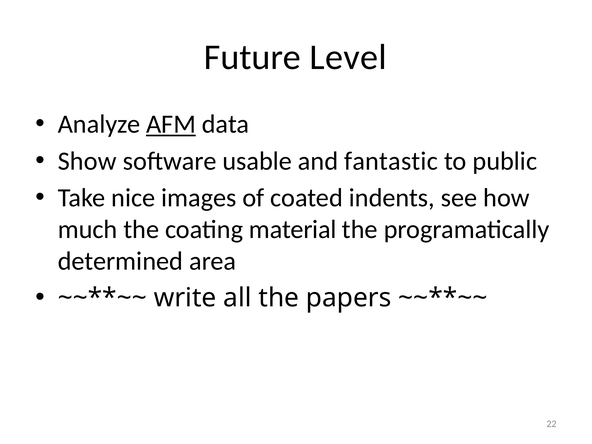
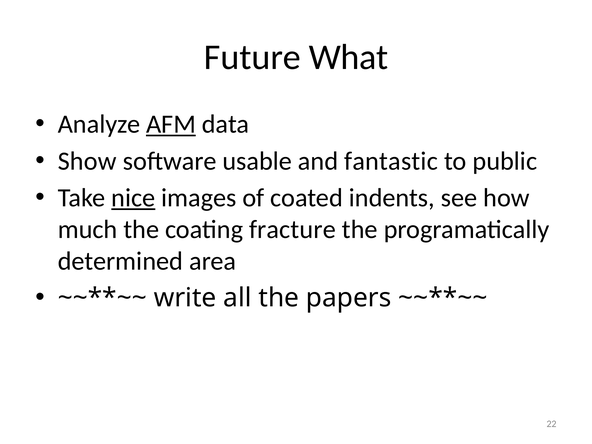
Level: Level -> What
nice underline: none -> present
material: material -> fracture
